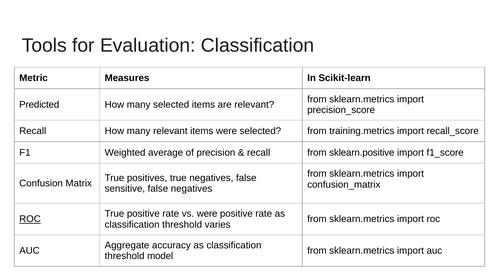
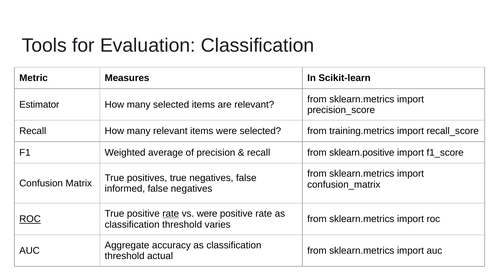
Predicted: Predicted -> Estimator
sensitive: sensitive -> informed
rate at (171, 214) underline: none -> present
model: model -> actual
